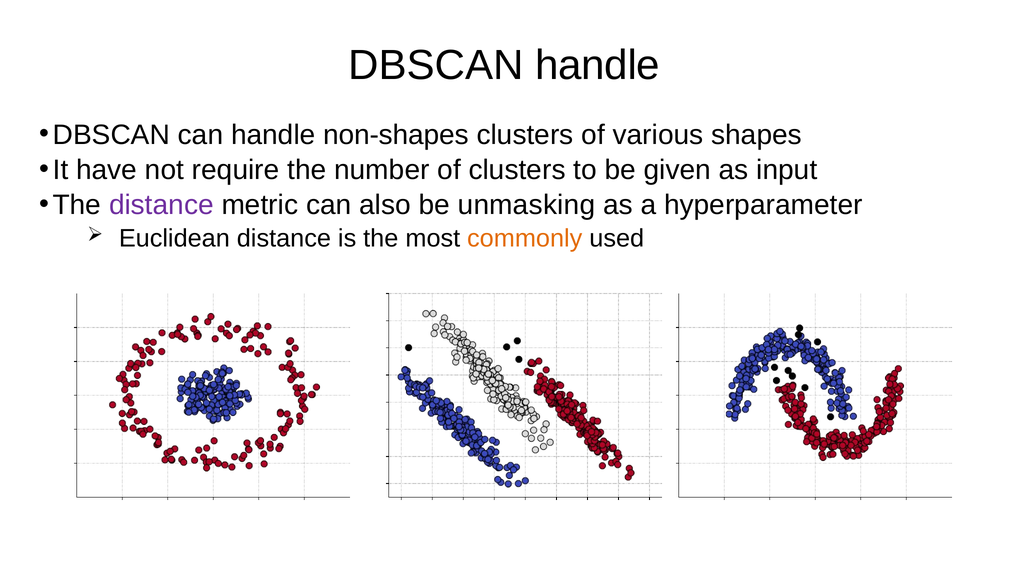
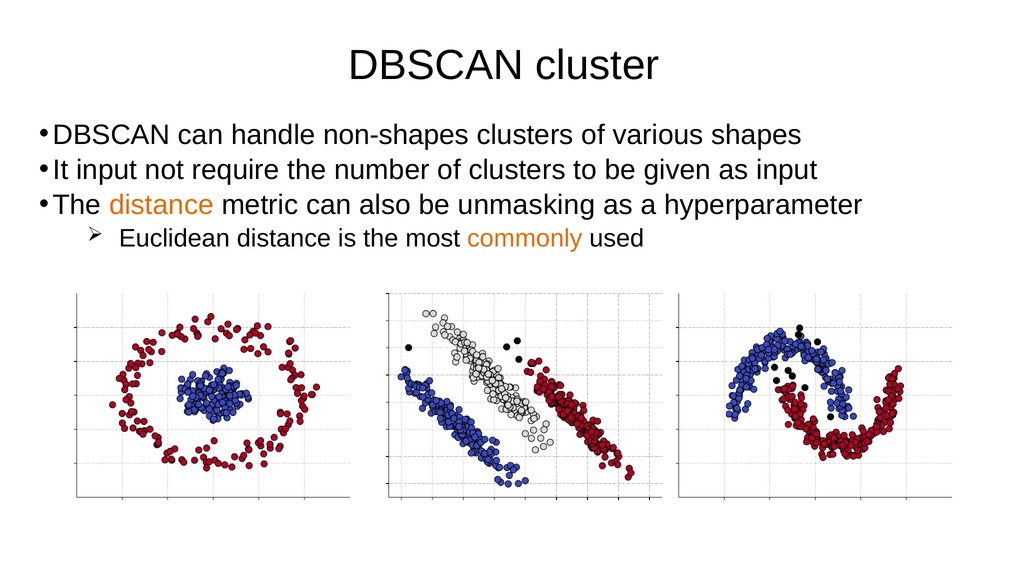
DBSCAN handle: handle -> cluster
It have: have -> input
distance at (161, 205) colour: purple -> orange
